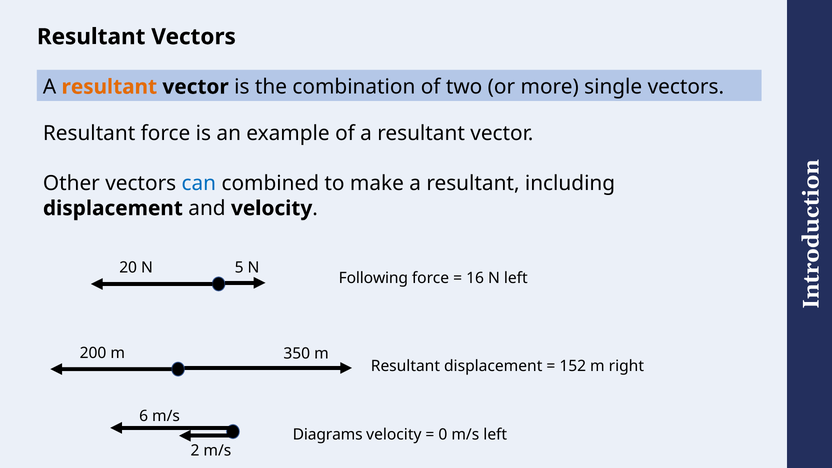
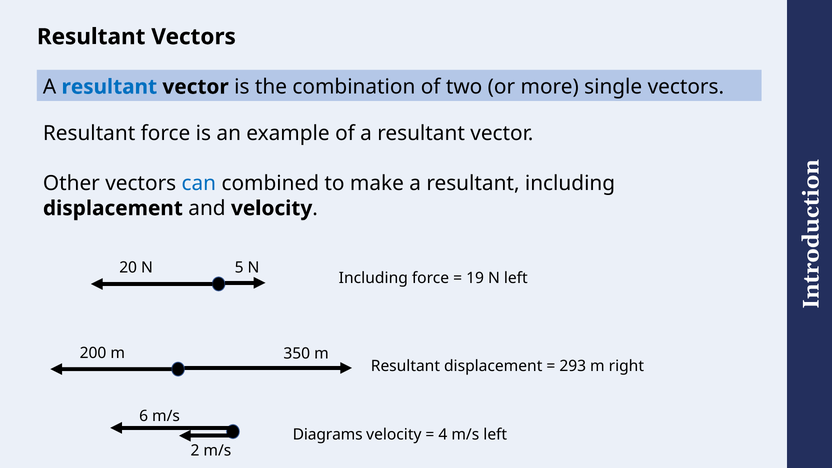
resultant at (109, 87) colour: orange -> blue
Following at (373, 278): Following -> Including
16: 16 -> 19
152: 152 -> 293
0: 0 -> 4
